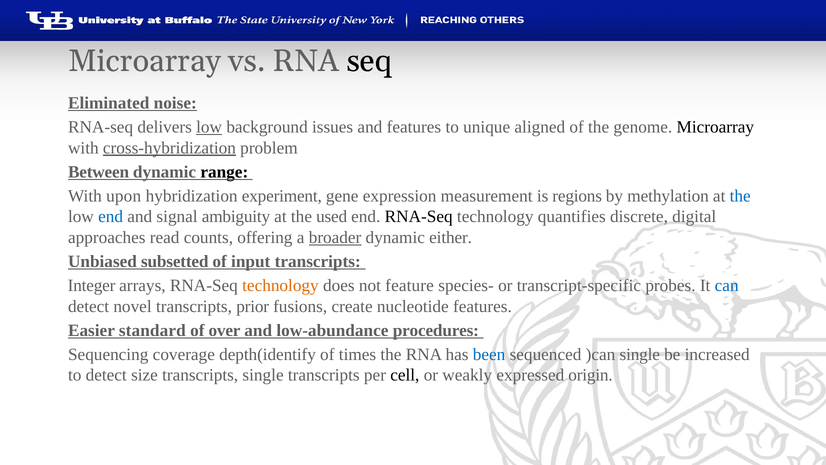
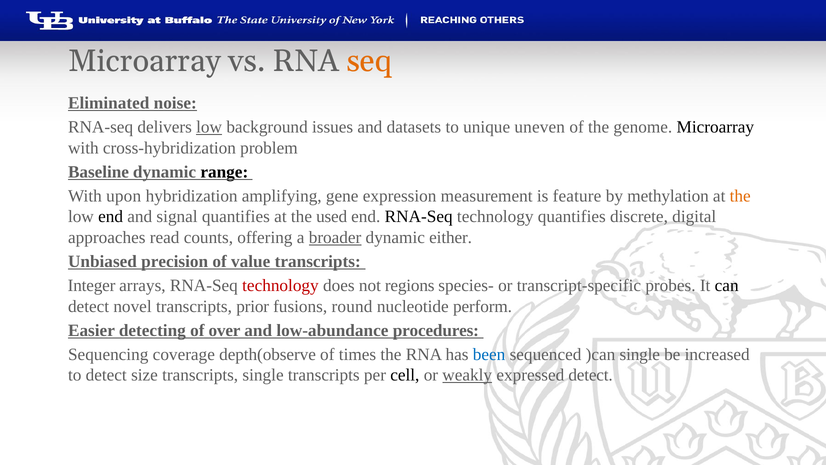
seq colour: black -> orange
and features: features -> datasets
aligned: aligned -> uneven
cross-hybridization underline: present -> none
Between: Between -> Baseline
experiment: experiment -> amplifying
regions: regions -> feature
the at (740, 196) colour: blue -> orange
end at (111, 217) colour: blue -> black
signal ambiguity: ambiguity -> quantifies
subsetted: subsetted -> precision
input: input -> value
technology at (280, 285) colour: orange -> red
feature: feature -> regions
can colour: blue -> black
create: create -> round
nucleotide features: features -> perform
standard: standard -> detecting
depth(identify: depth(identify -> depth(observe
weakly underline: none -> present
expressed origin: origin -> detect
